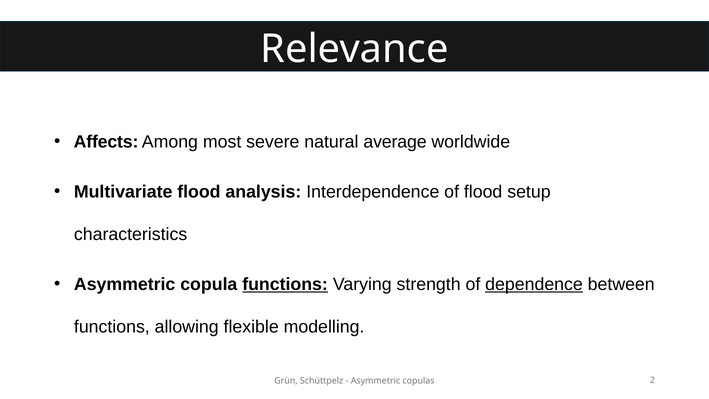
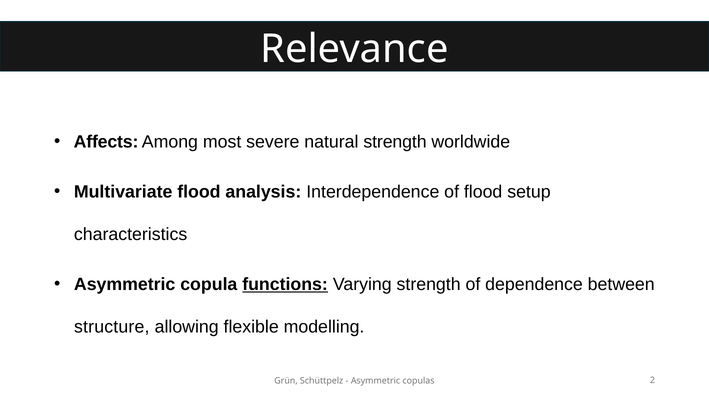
natural average: average -> strength
dependence underline: present -> none
functions at (112, 327): functions -> structure
